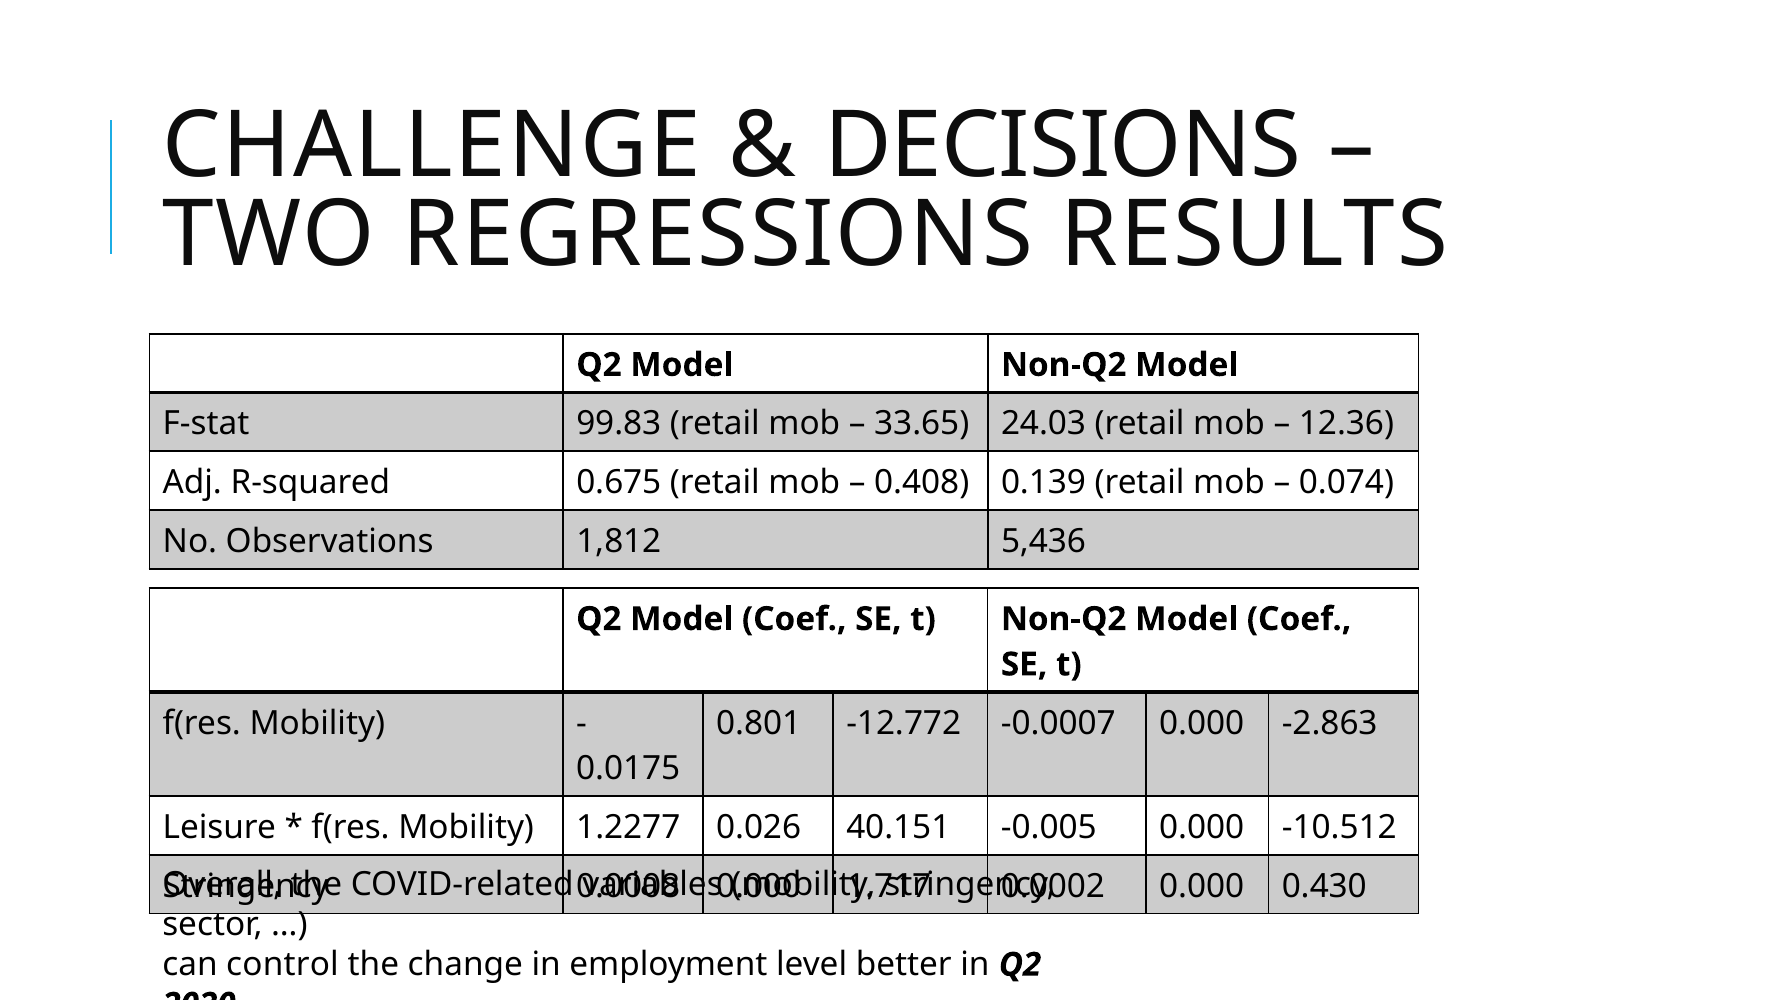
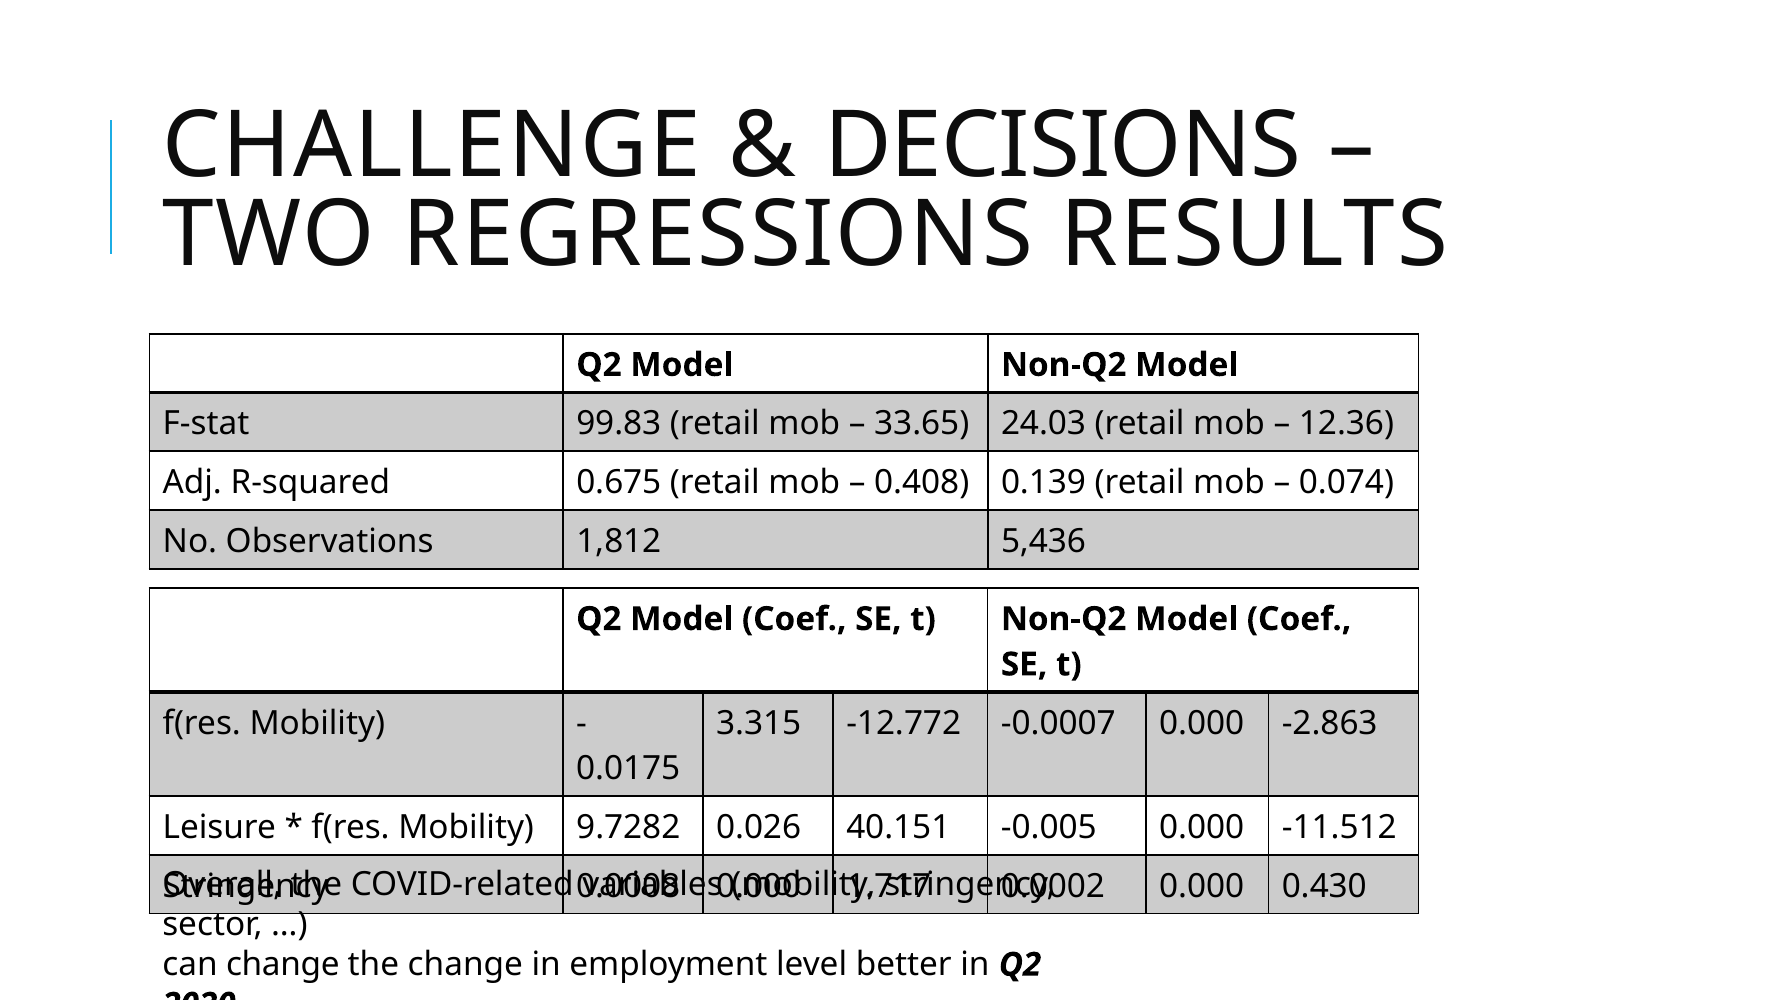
0.801: 0.801 -> 3.315
1.2277: 1.2277 -> 9.7282
-10.512: -10.512 -> -11.512
can control: control -> change
